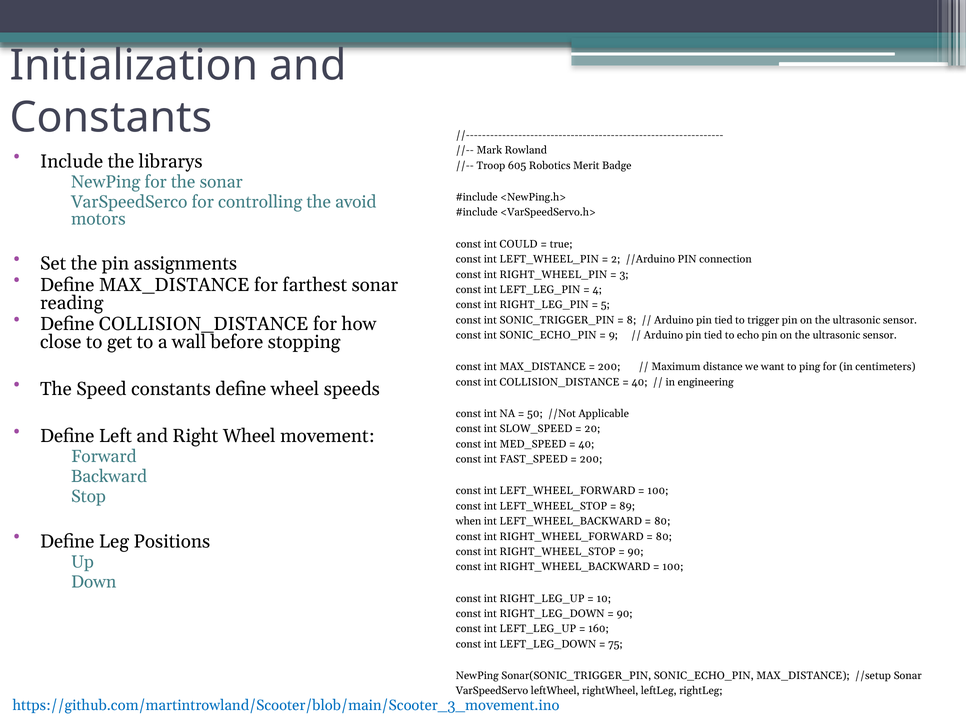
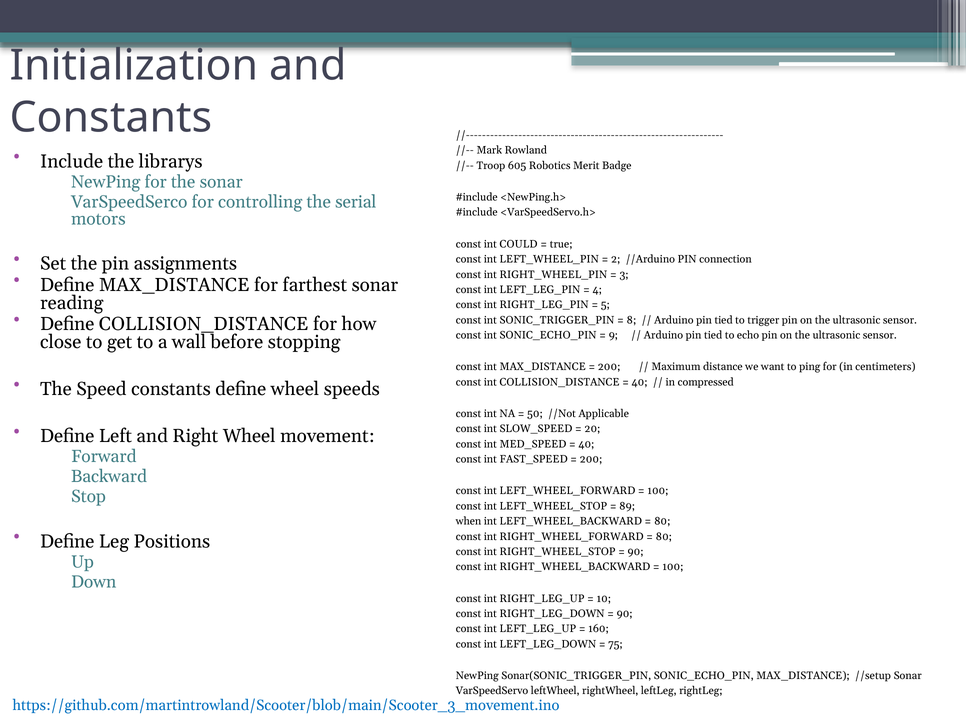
avoid: avoid -> serial
engineering: engineering -> compressed
